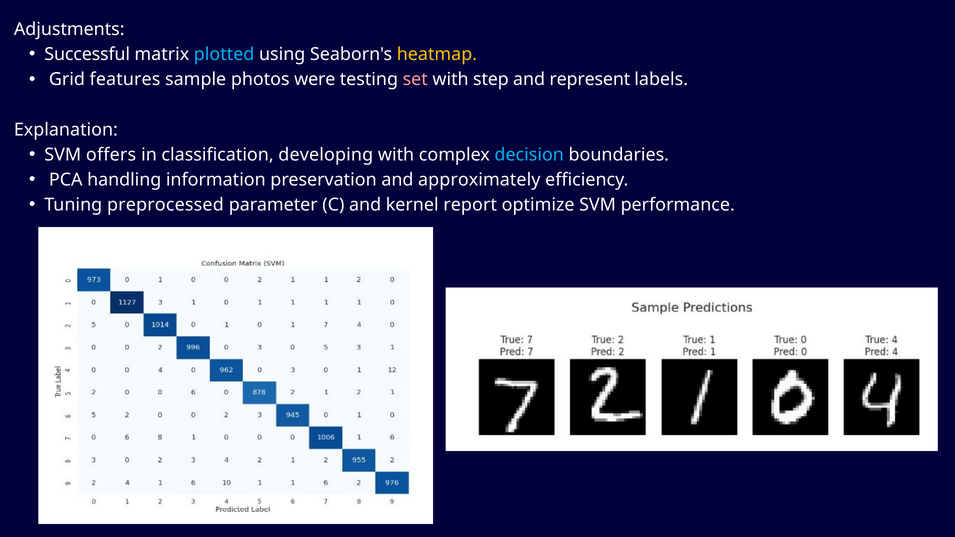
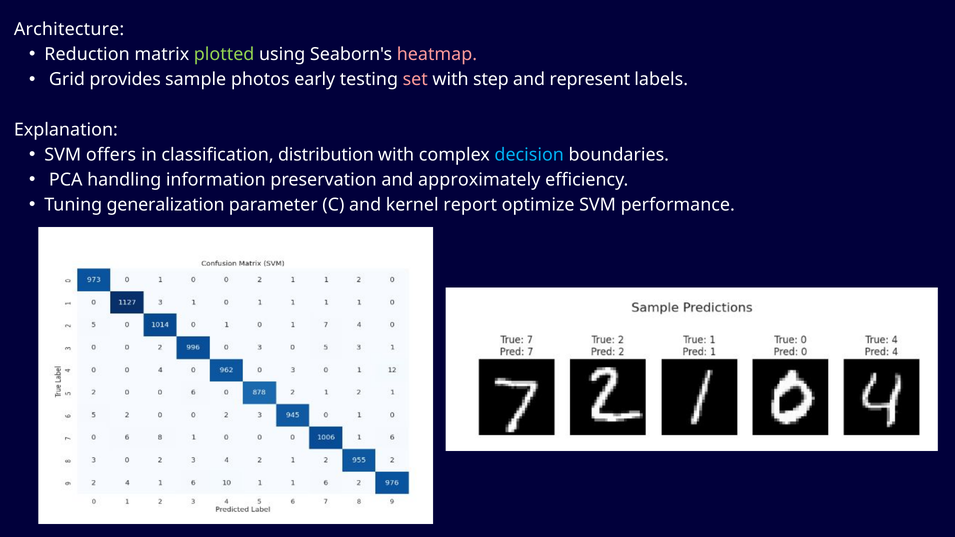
Adjustments: Adjustments -> Architecture
Successful: Successful -> Reduction
plotted colour: light blue -> light green
heatmap colour: yellow -> pink
features: features -> provides
were: were -> early
developing: developing -> distribution
preprocessed: preprocessed -> generalization
